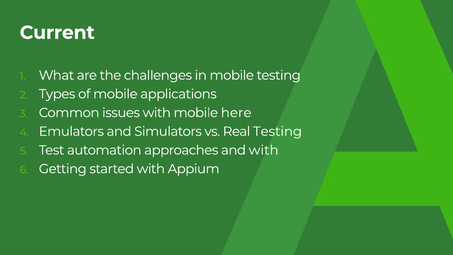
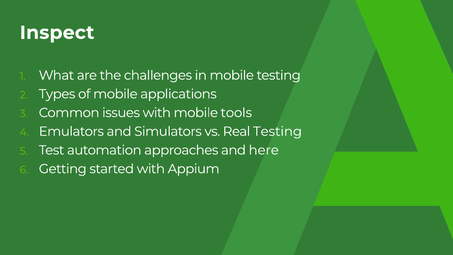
Current: Current -> Inspect
here: here -> tools
and with: with -> here
